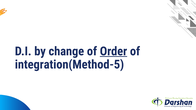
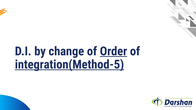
integration(Method-5 underline: none -> present
